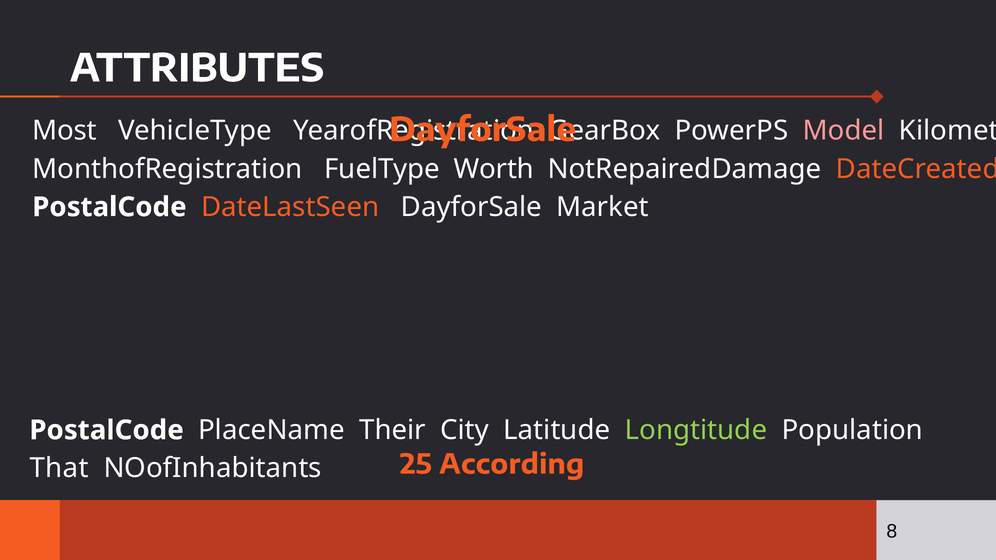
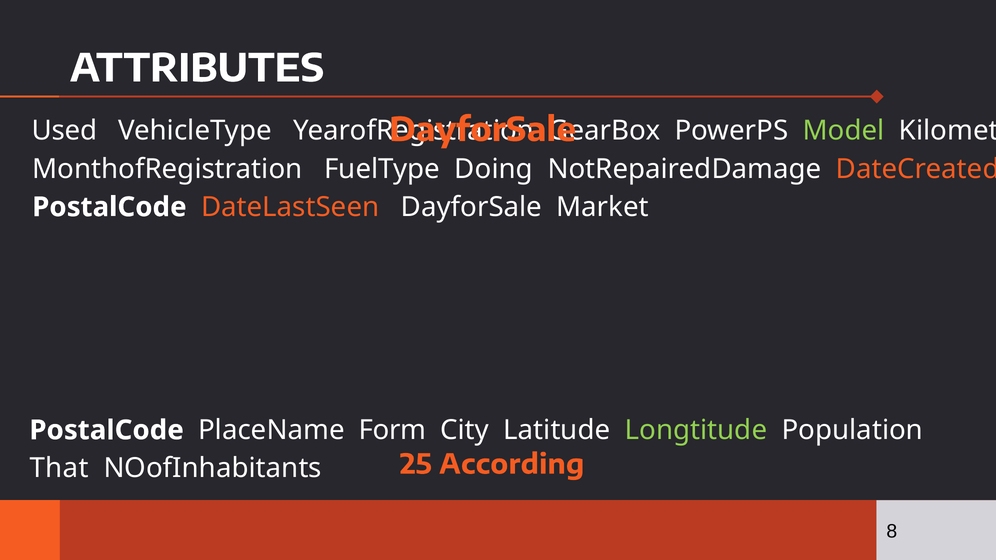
Most: Most -> Used
Model colour: pink -> light green
Worth: Worth -> Doing
Their: Their -> Form
